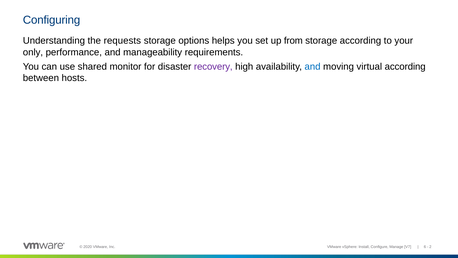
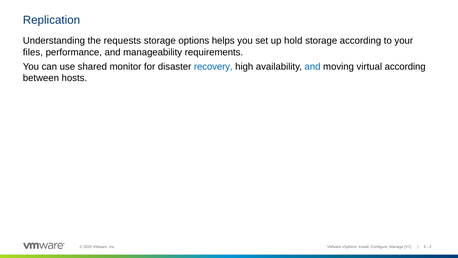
Configuring: Configuring -> Replication
from: from -> hold
only: only -> files
recovery colour: purple -> blue
